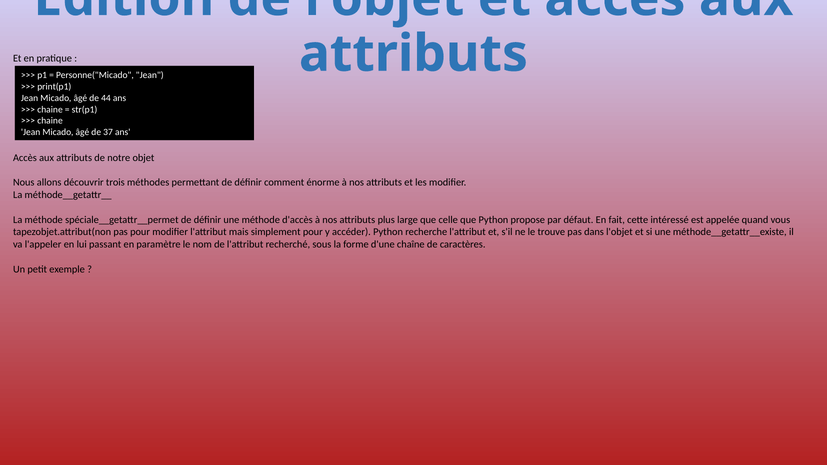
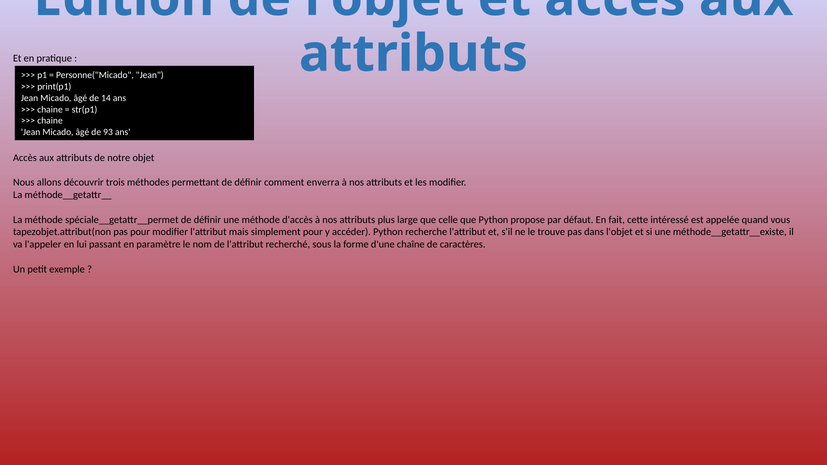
44: 44 -> 14
37: 37 -> 93
énorme: énorme -> enverra
